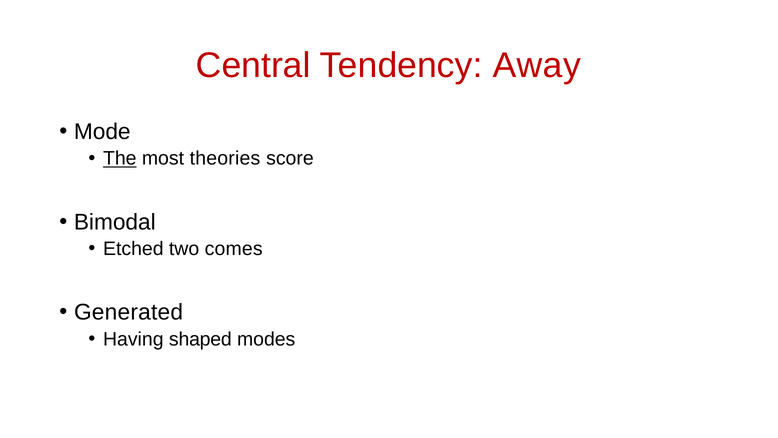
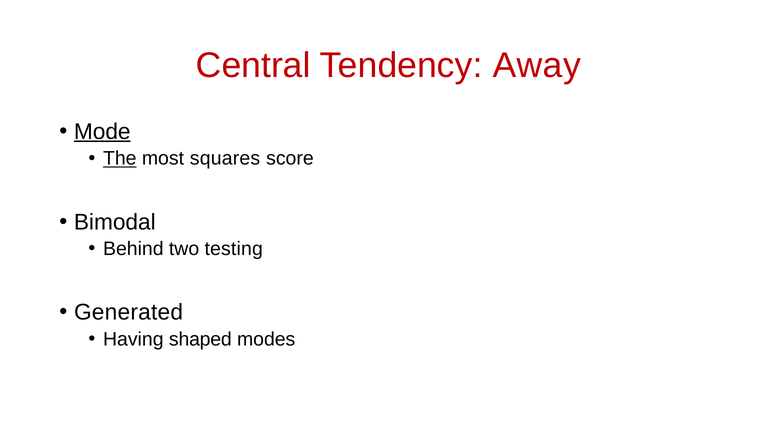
Mode underline: none -> present
theories: theories -> squares
Etched: Etched -> Behind
comes: comes -> testing
